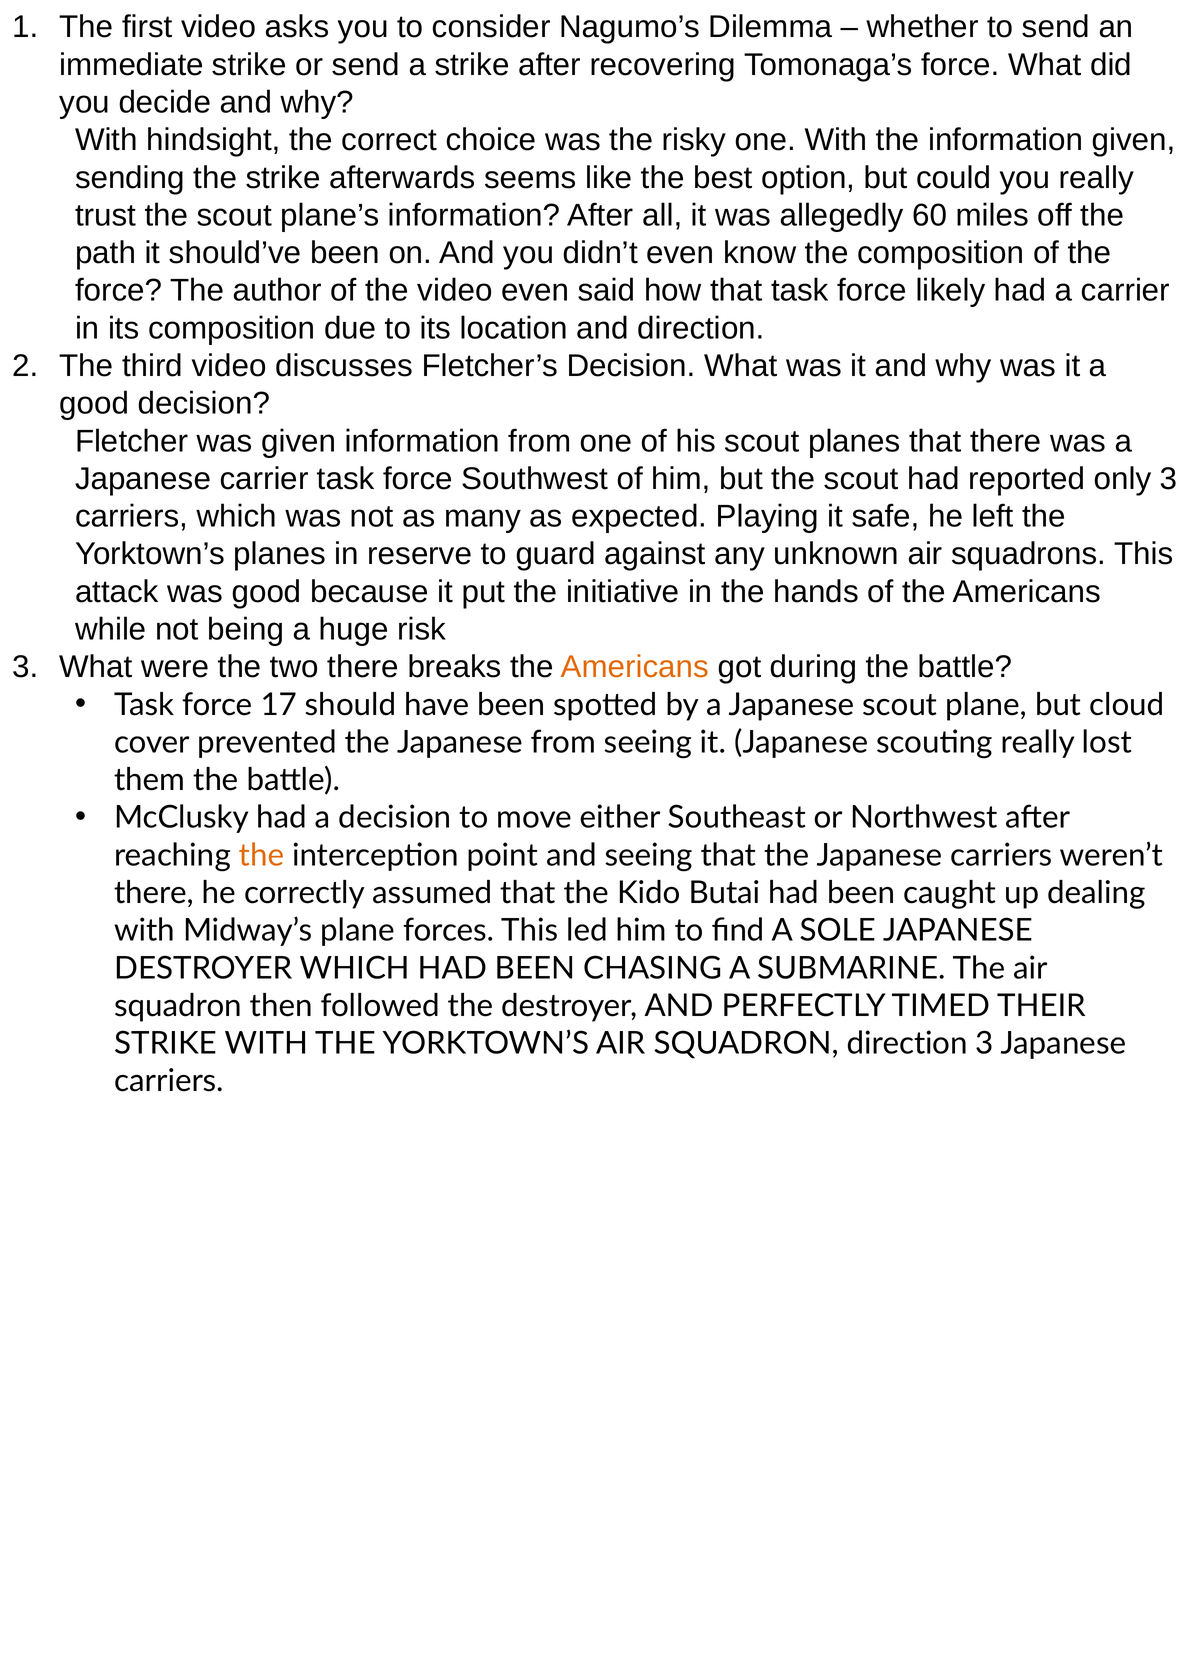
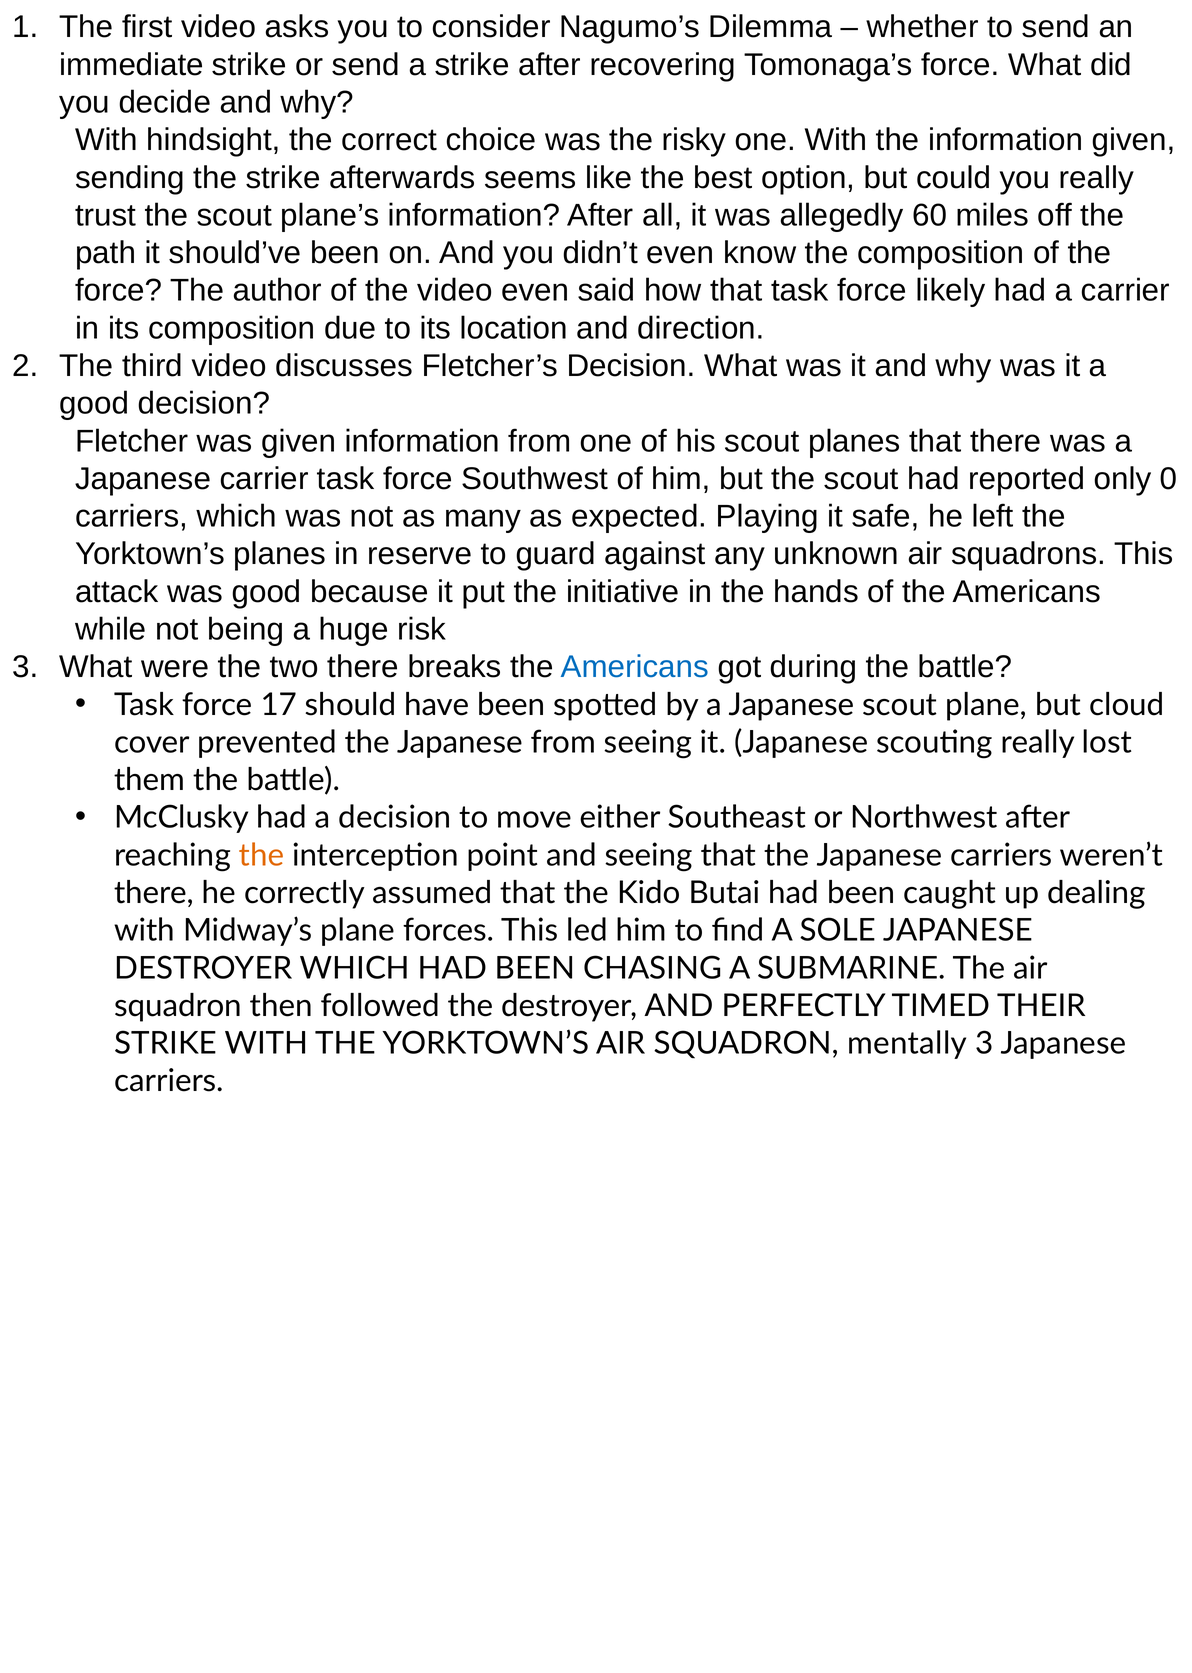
only 3: 3 -> 0
Americans at (635, 667) colour: orange -> blue
SQUADRON direction: direction -> mentally
